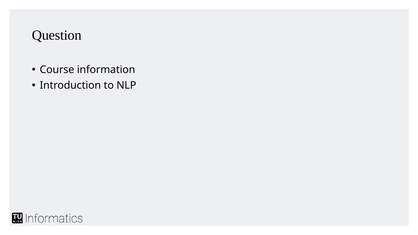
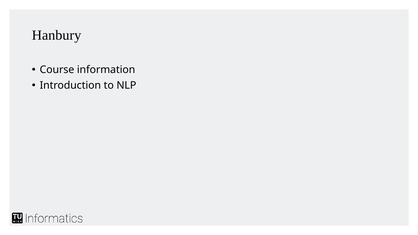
Question: Question -> Hanbury
